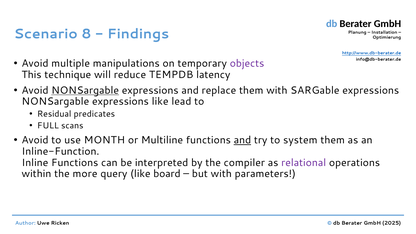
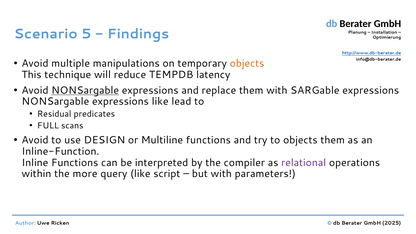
8: 8 -> 5
objects at (247, 64) colour: purple -> orange
MONTH: MONTH -> DESIGN
and at (242, 140) underline: present -> none
to system: system -> objects
board: board -> script
